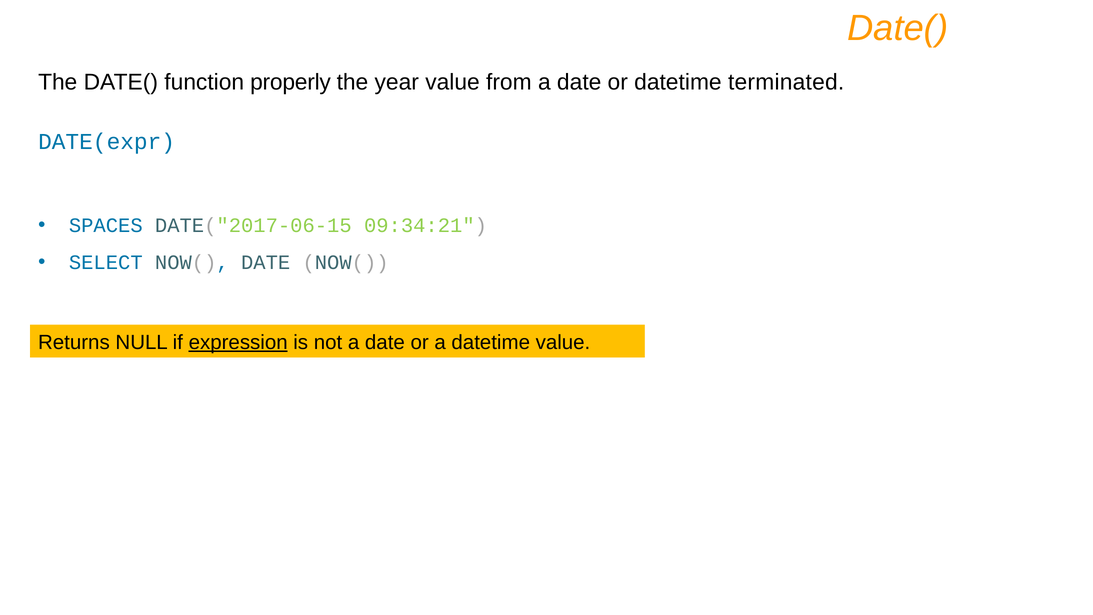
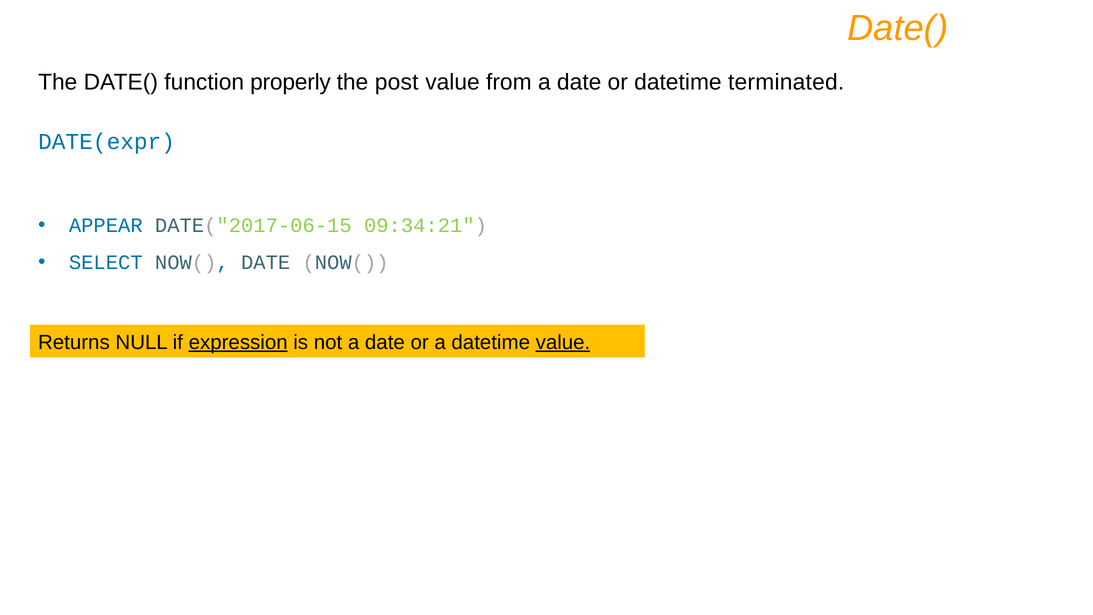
year: year -> post
SPACES: SPACES -> APPEAR
value at (563, 342) underline: none -> present
